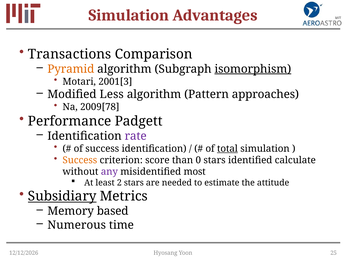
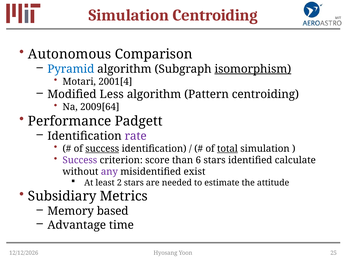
Simulation Advantages: Advantages -> Centroiding
Transactions: Transactions -> Autonomous
Pyramid colour: orange -> blue
2001[3: 2001[3 -> 2001[4
Pattern approaches: approaches -> centroiding
2009[78: 2009[78 -> 2009[64
success at (102, 148) underline: none -> present
Success at (80, 160) colour: orange -> purple
0: 0 -> 6
most: most -> exist
Subsidiary underline: present -> none
Numerous: Numerous -> Advantage
